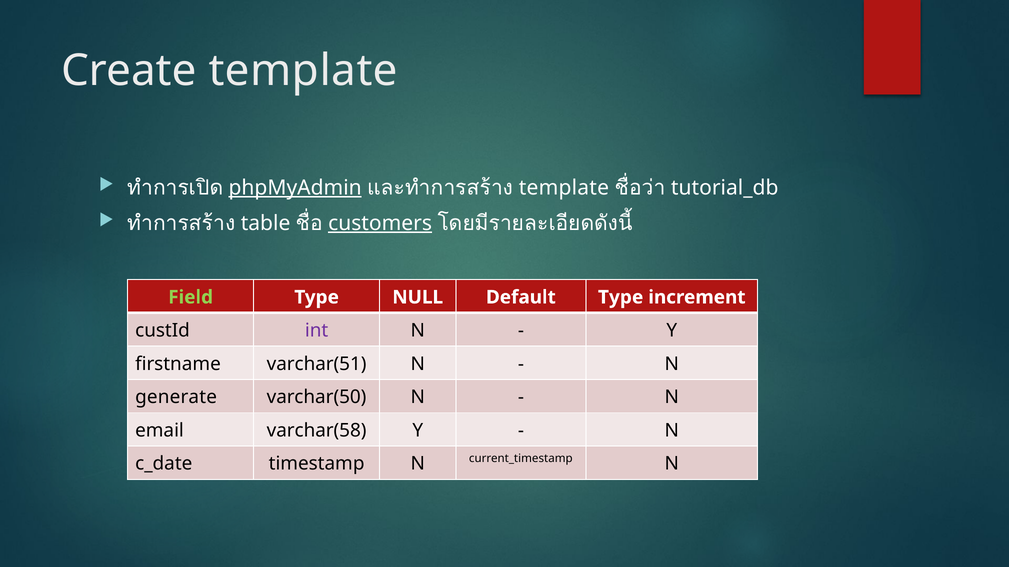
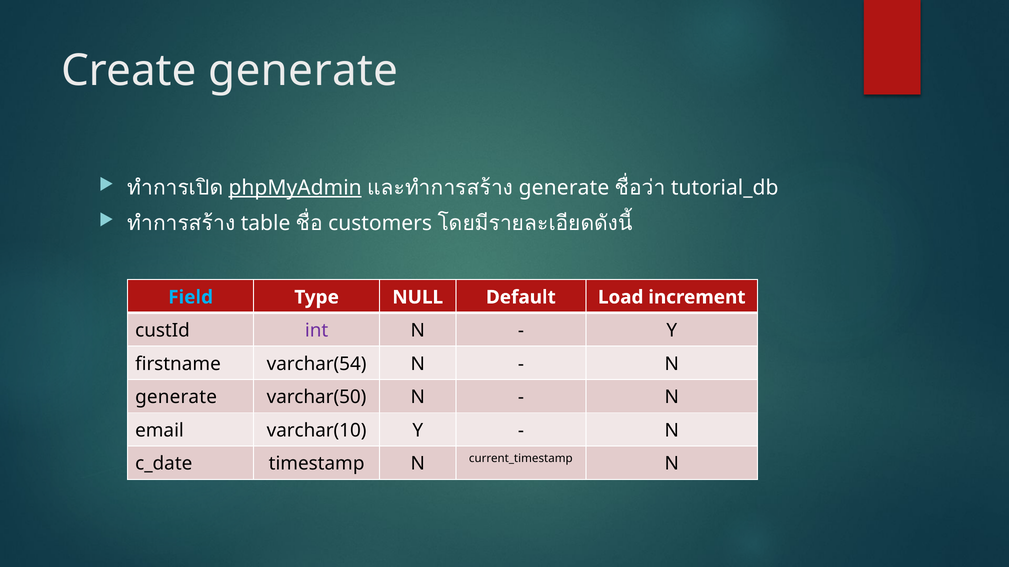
Create template: template -> generate
template at (564, 188): template -> generate
customers underline: present -> none
Field colour: light green -> light blue
Default Type: Type -> Load
varchar(51: varchar(51 -> varchar(54
varchar(58: varchar(58 -> varchar(10
